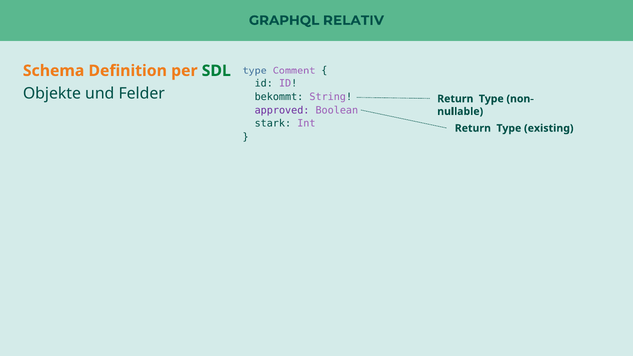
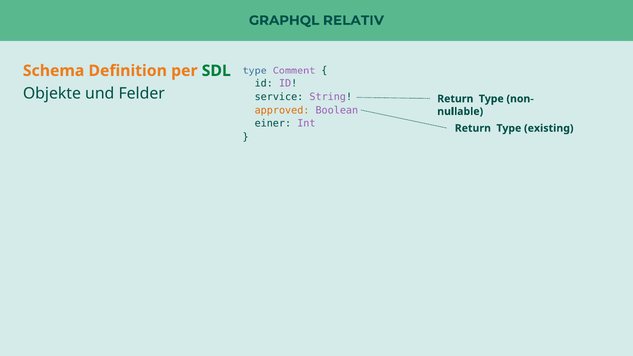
bekommt: bekommt -> service
approved colour: purple -> orange
stark: stark -> einer
